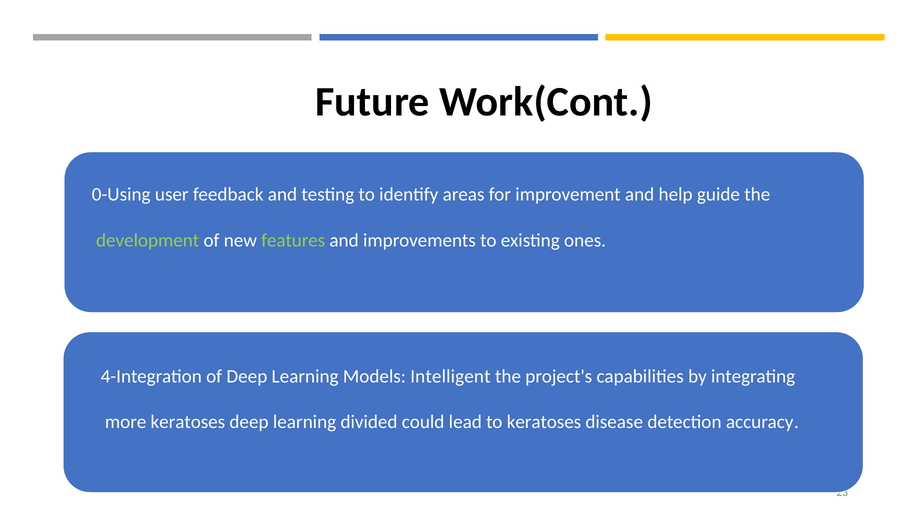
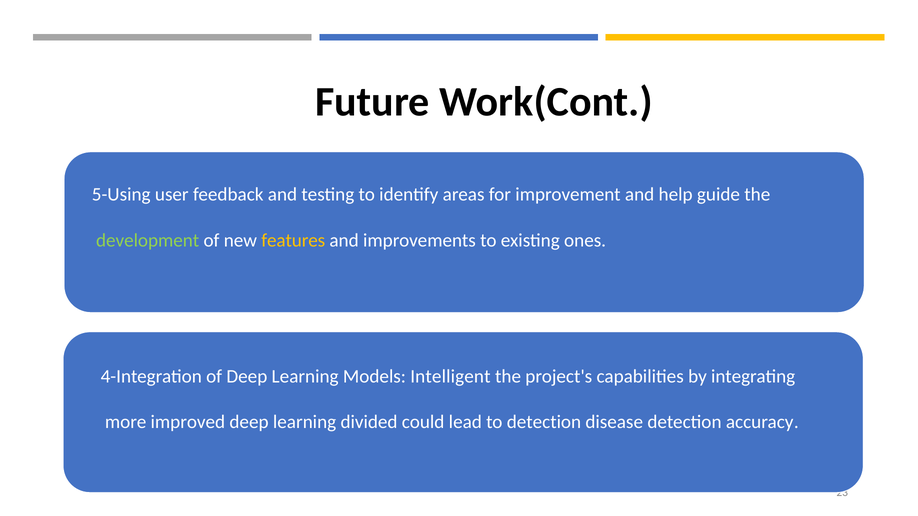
0-Using: 0-Using -> 5-Using
features colour: light green -> yellow
more keratoses: keratoses -> improved
to keratoses: keratoses -> detection
